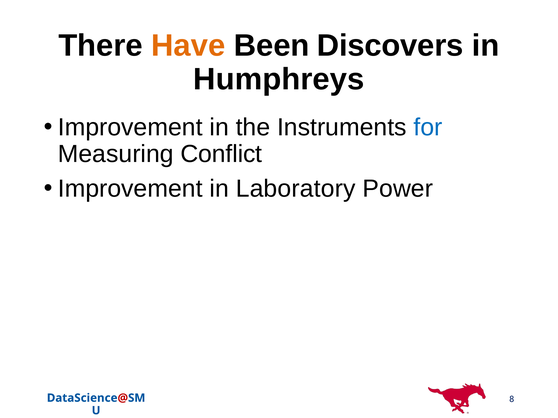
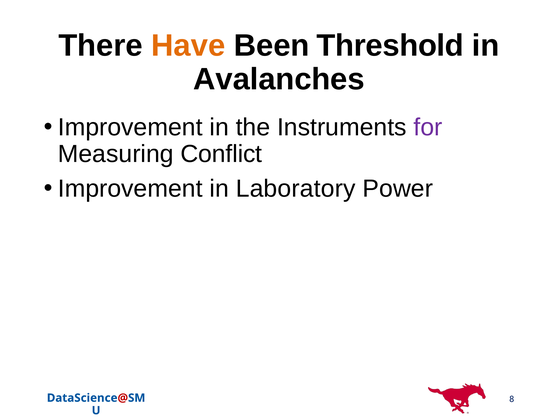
Discovers: Discovers -> Threshold
Humphreys: Humphreys -> Avalanches
for colour: blue -> purple
